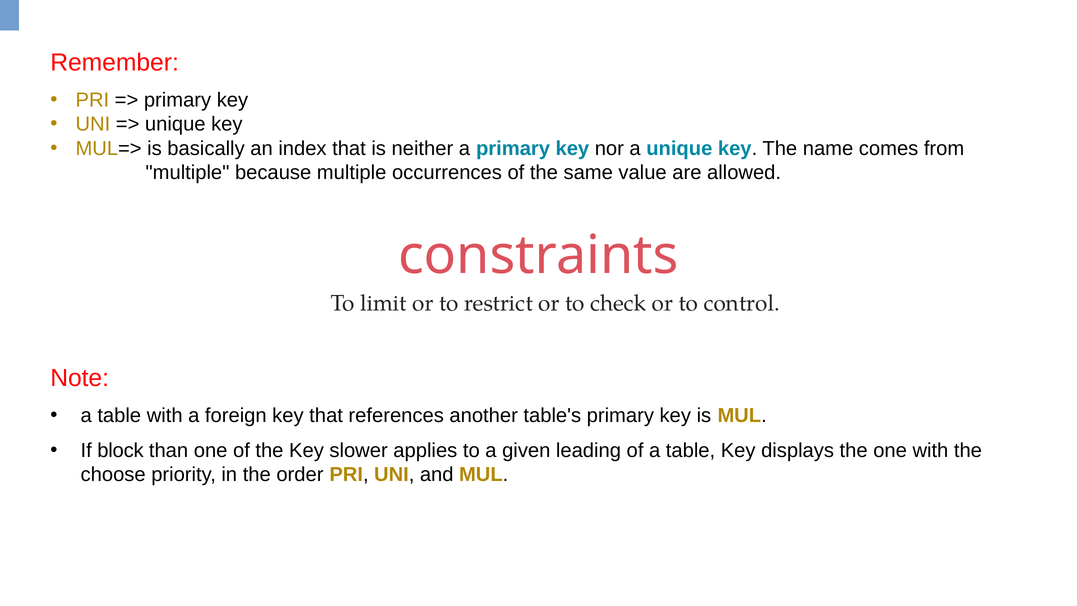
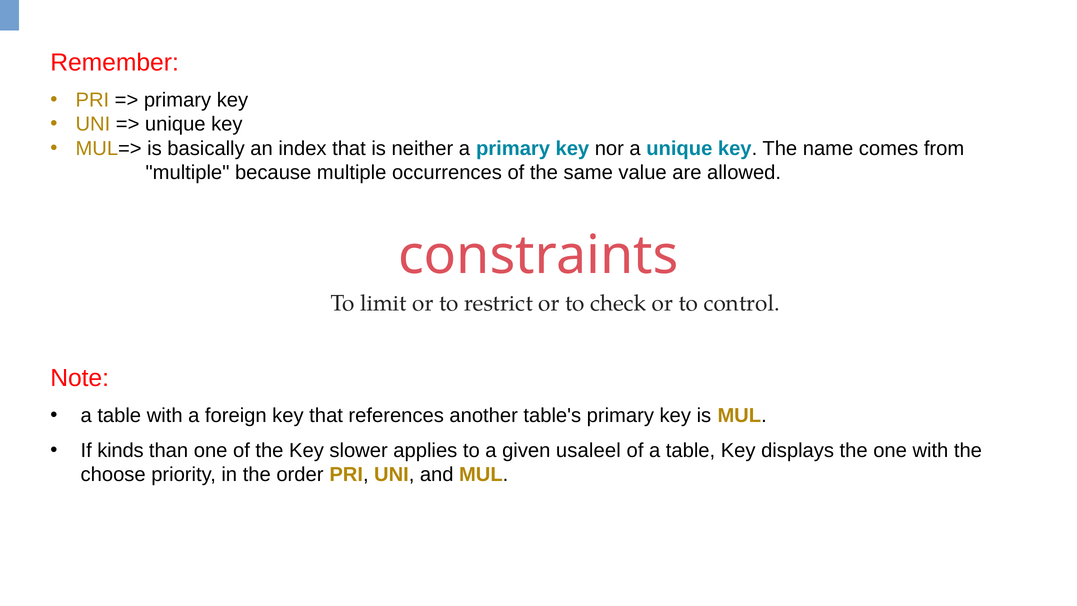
block: block -> kinds
leading: leading -> usaleel
